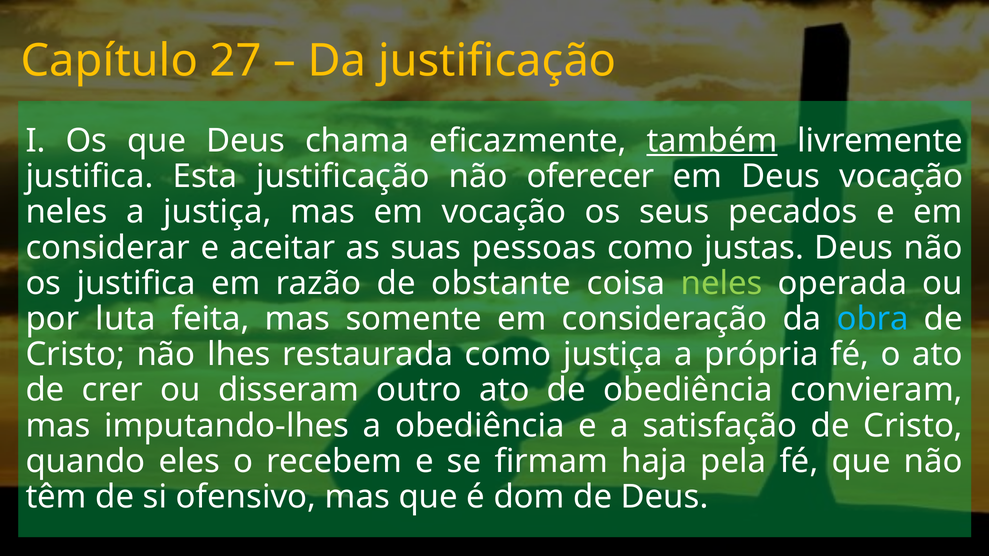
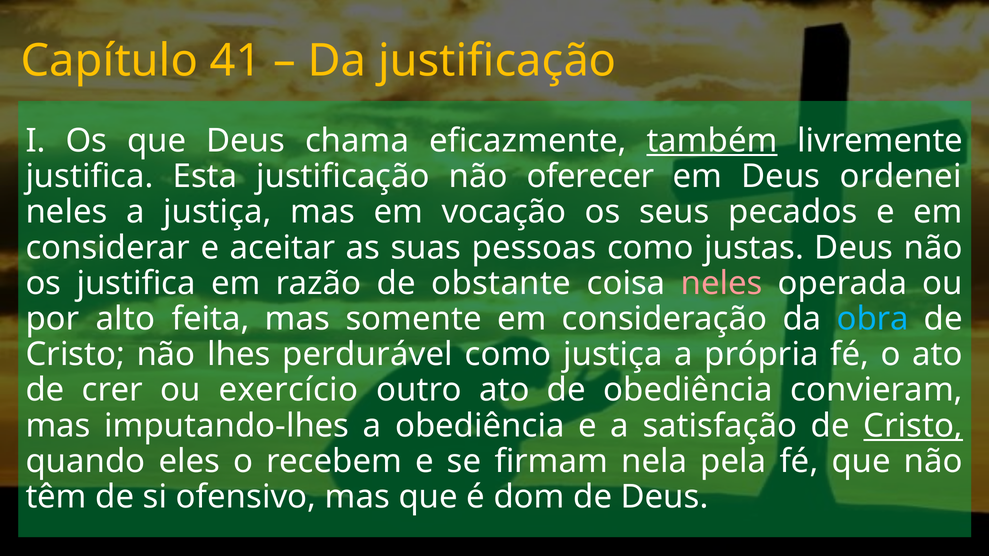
27: 27 -> 41
Deus vocação: vocação -> ordenei
neles at (722, 283) colour: light green -> pink
luta: luta -> alto
restaurada: restaurada -> perdurável
disseram: disseram -> exercício
Cristo at (913, 426) underline: none -> present
haja: haja -> nela
